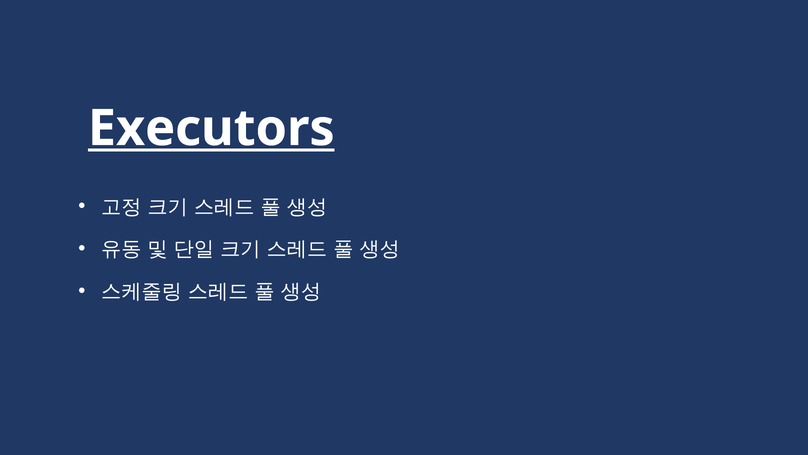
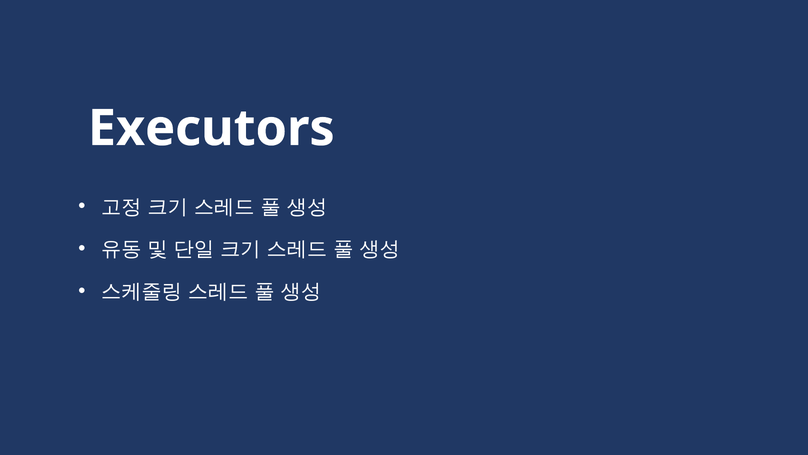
Executors underline: present -> none
